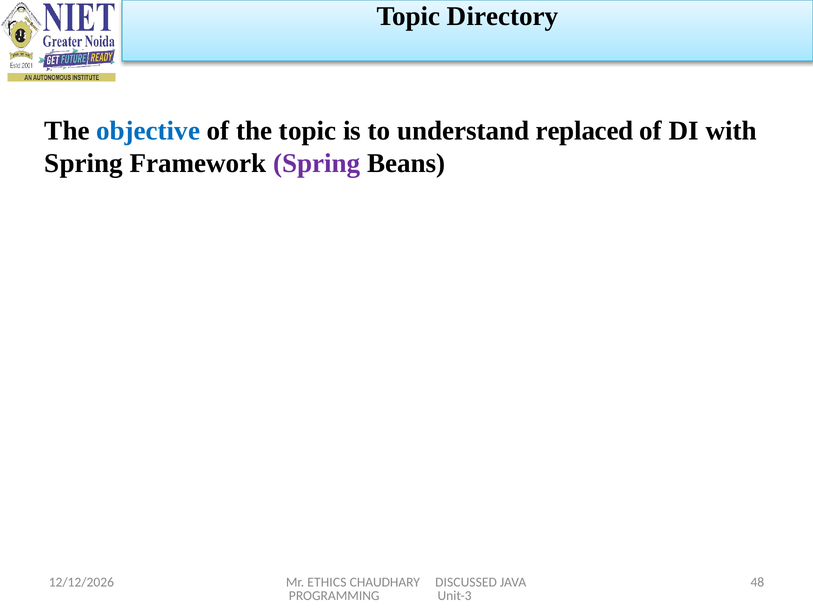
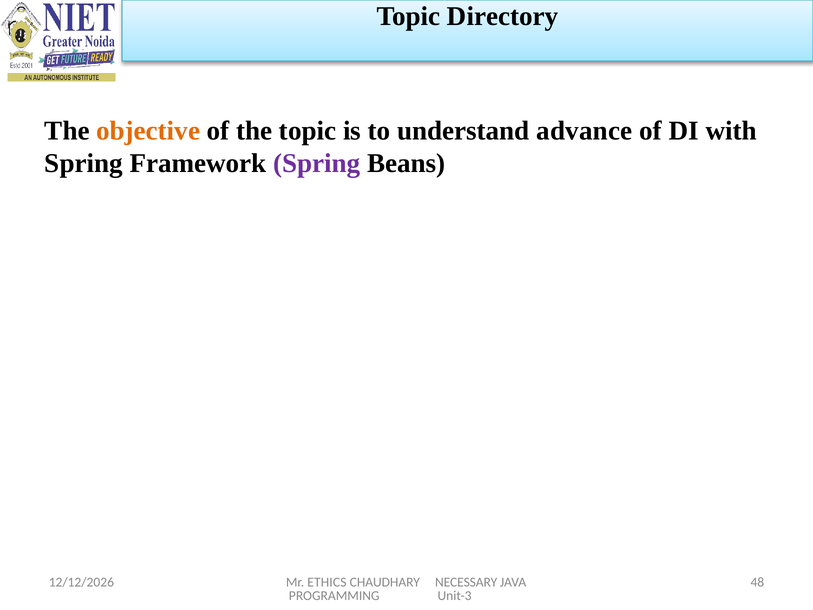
objective colour: blue -> orange
replaced: replaced -> advance
DISCUSSED: DISCUSSED -> NECESSARY
